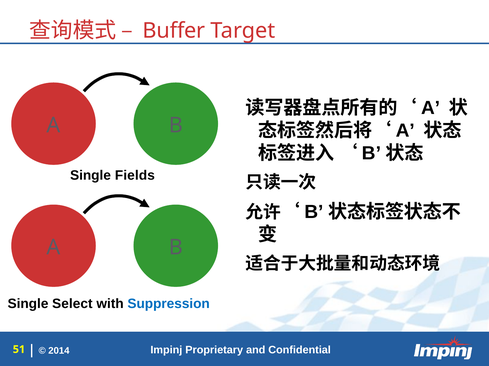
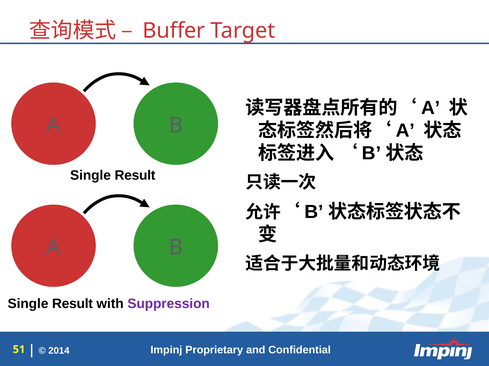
Fields at (135, 176): Fields -> Result
Select at (72, 304): Select -> Result
Suppression colour: blue -> purple
